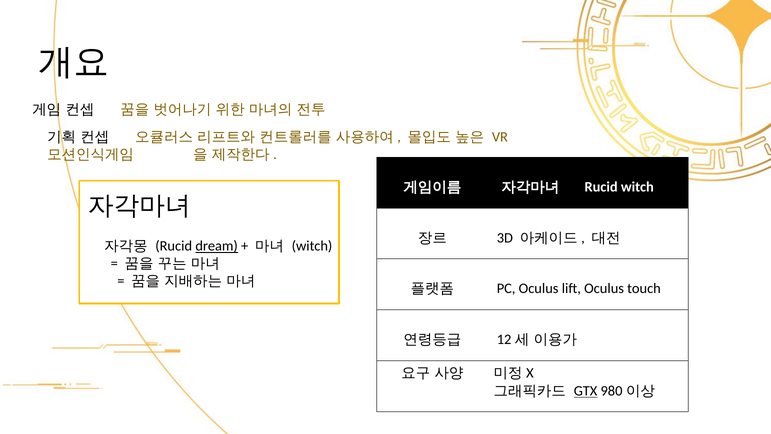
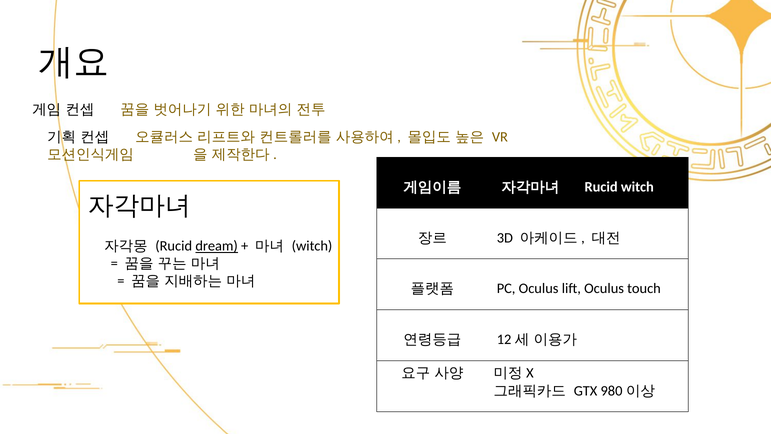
GTX underline: present -> none
